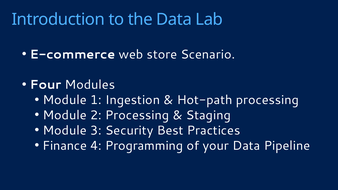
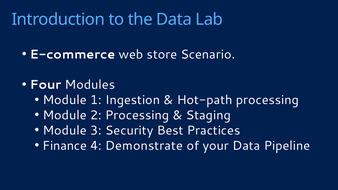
Programming: Programming -> Demonstrate
